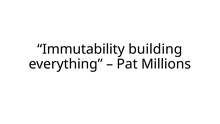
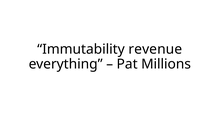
building: building -> revenue
